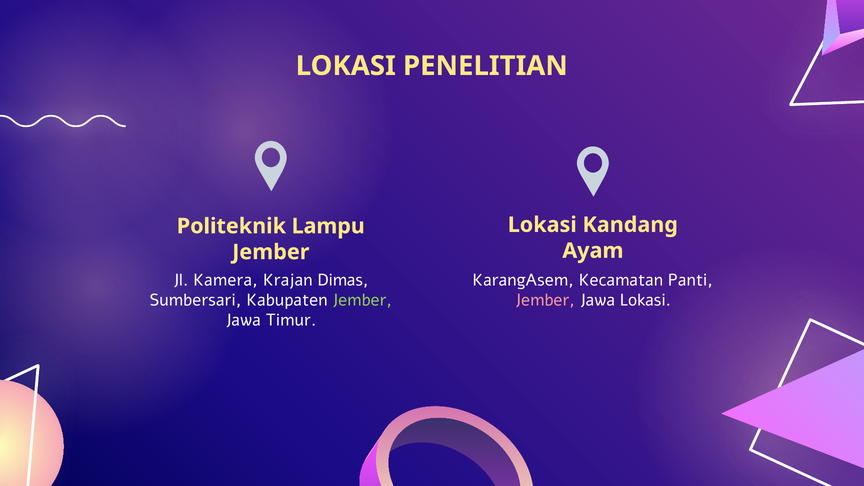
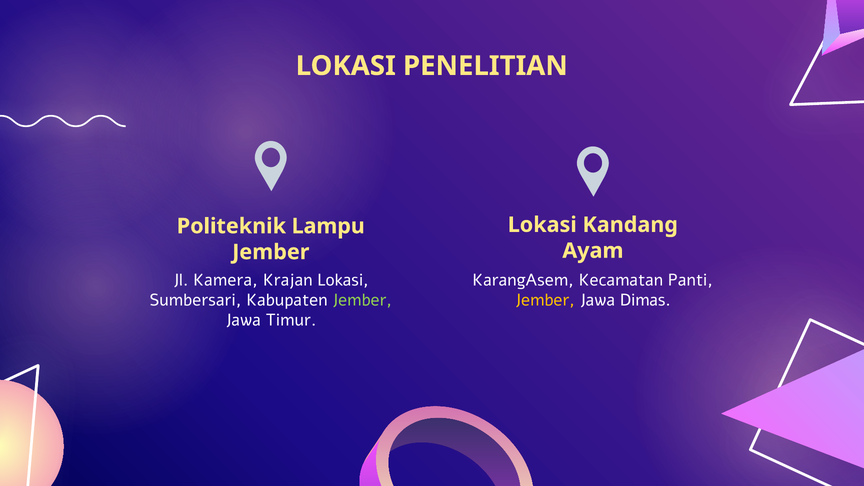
Krajan Dimas: Dimas -> Lokasi
Jember at (545, 300) colour: pink -> yellow
Jawa Lokasi: Lokasi -> Dimas
